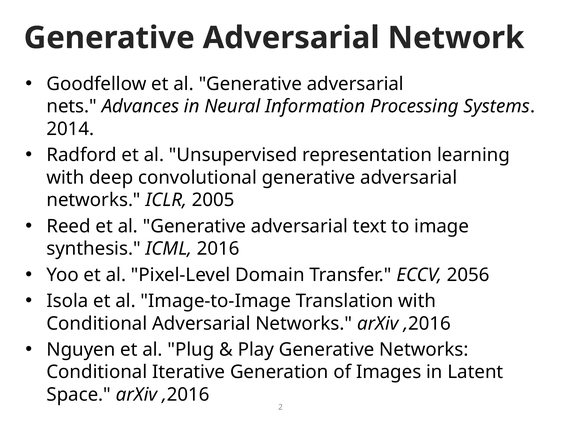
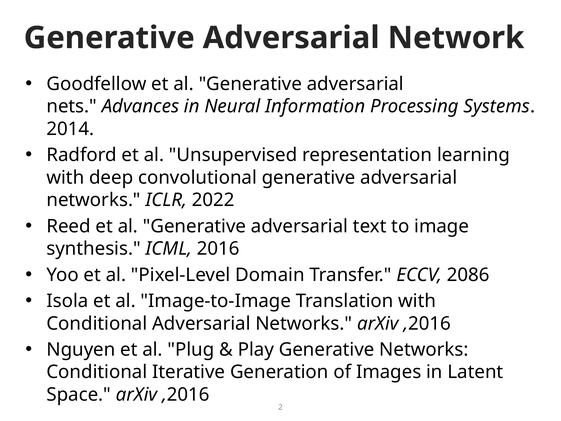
2005: 2005 -> 2022
2056: 2056 -> 2086
